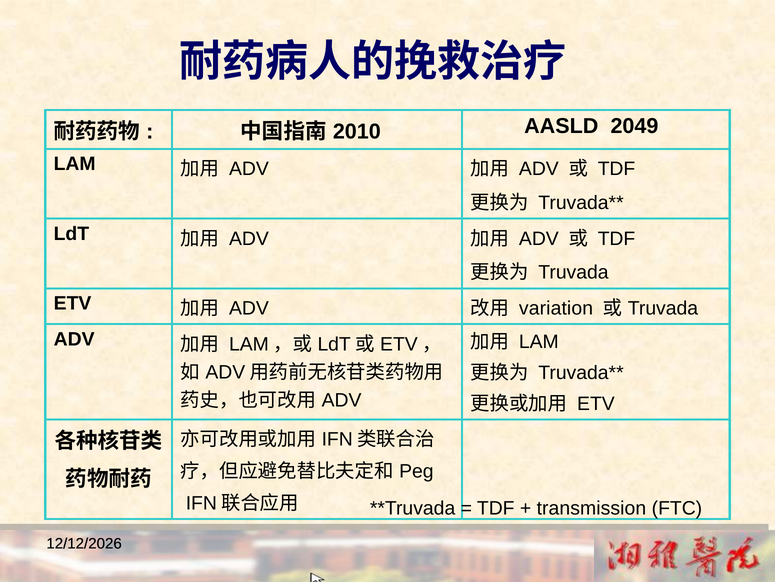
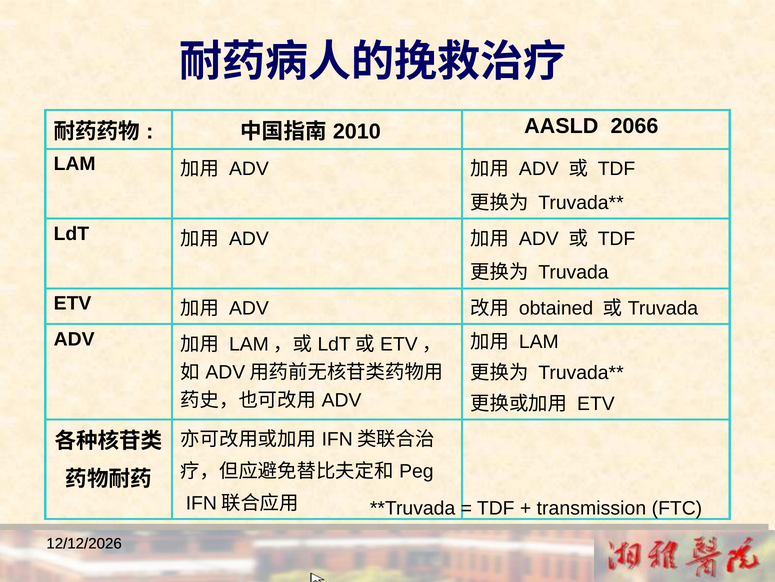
2049: 2049 -> 2066
variation: variation -> obtained
